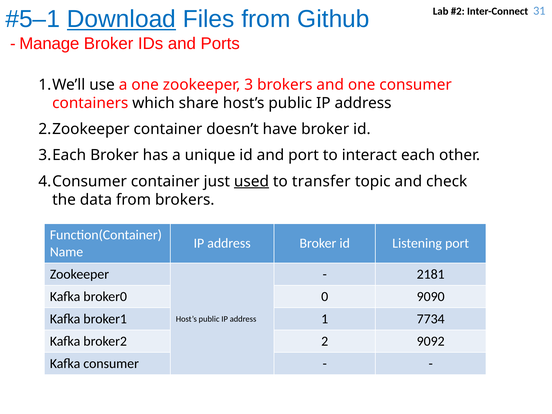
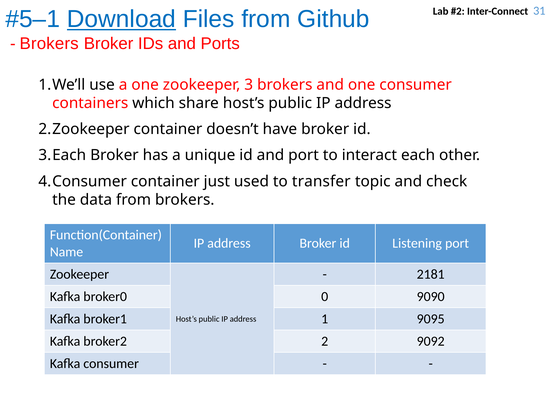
Manage at (49, 43): Manage -> Brokers
used underline: present -> none
7734: 7734 -> 9095
